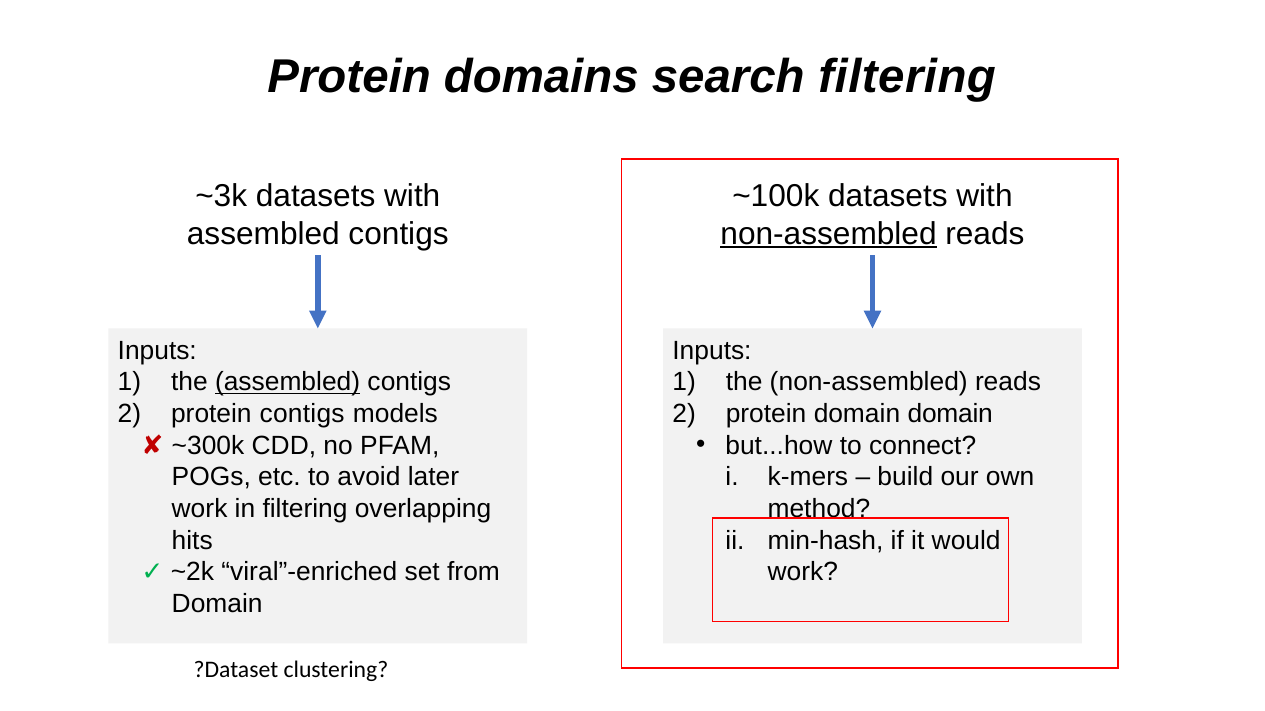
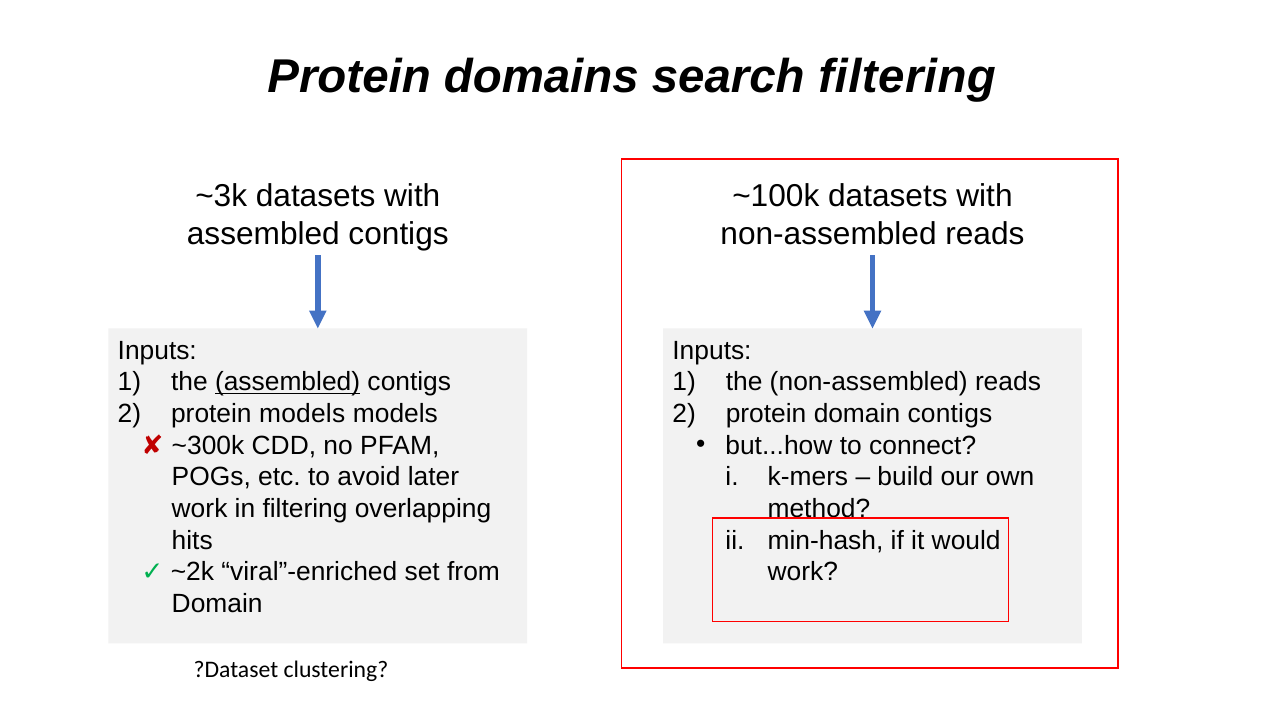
non-assembled at (829, 234) underline: present -> none
protein contigs: contigs -> models
domain domain: domain -> contigs
